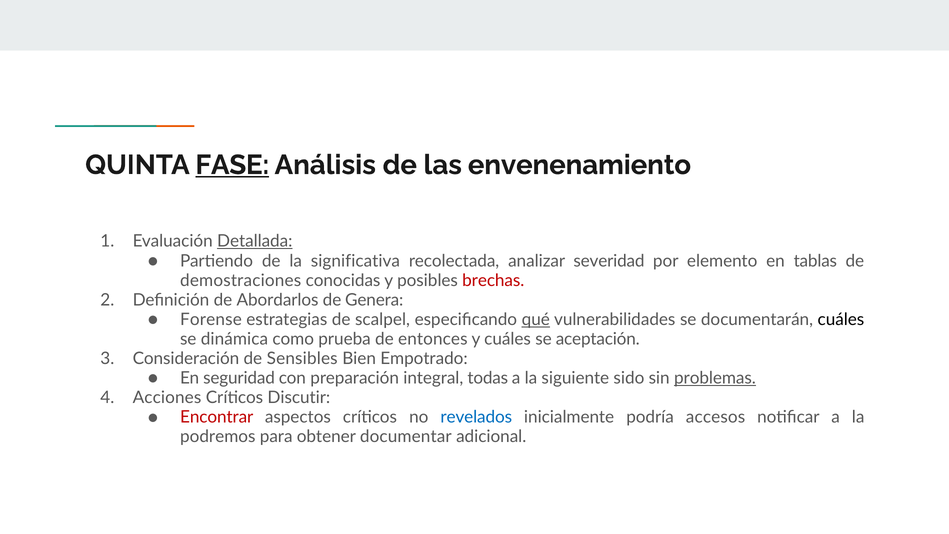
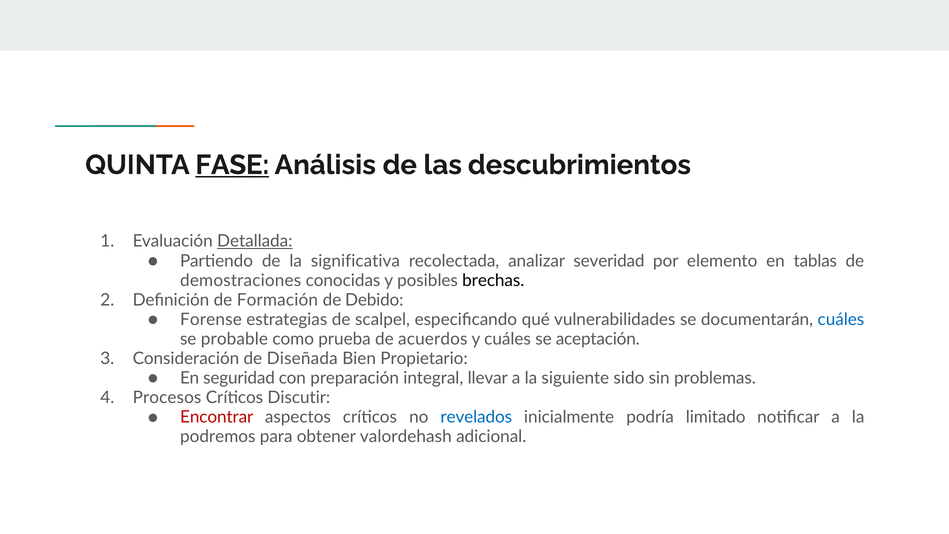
envenenamiento: envenenamiento -> descubrimientos
brechas colour: red -> black
Abordarlos: Abordarlos -> Formación
Genera: Genera -> Debido
qué underline: present -> none
cuáles at (841, 319) colour: black -> blue
dinámica: dinámica -> probable
entonces: entonces -> acuerdos
Sensibles: Sensibles -> Diseñada
Empotrado: Empotrado -> Propietario
todas: todas -> llevar
problemas underline: present -> none
Acciones: Acciones -> Procesos
accesos: accesos -> limitado
documentar: documentar -> valordehash
